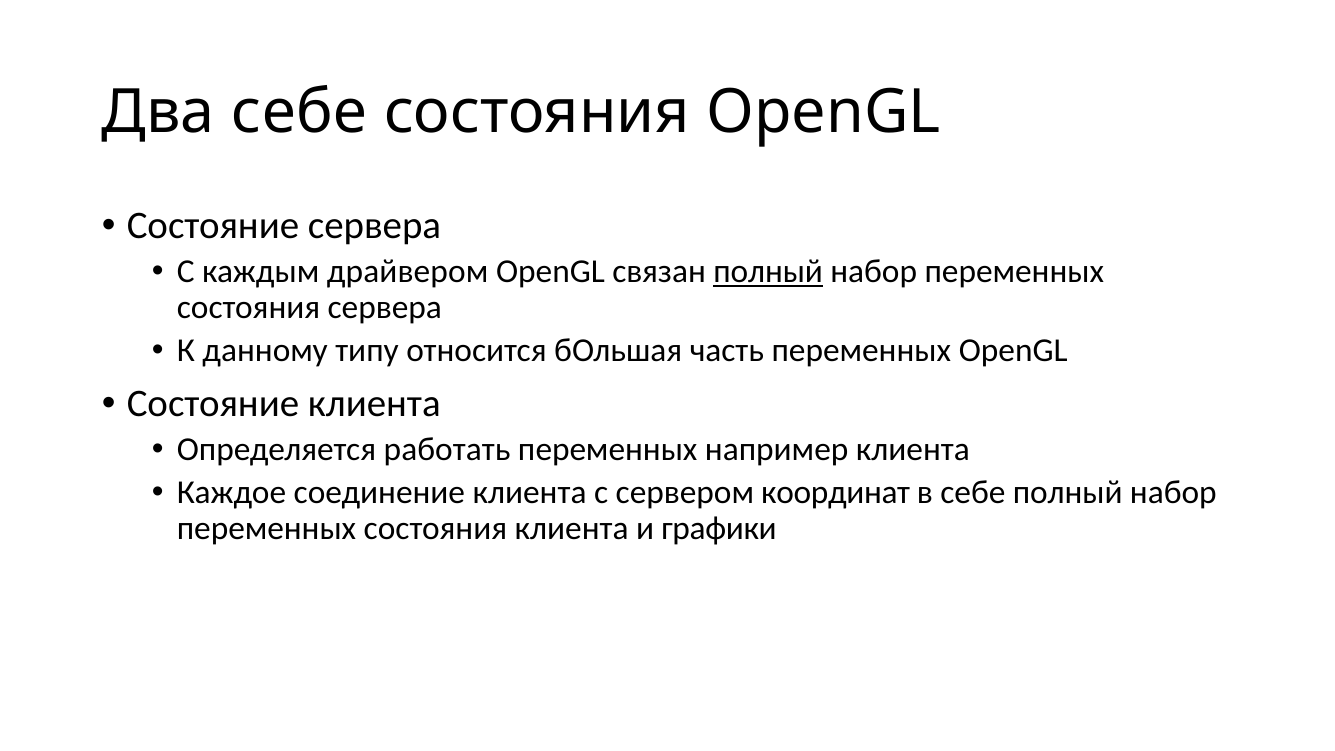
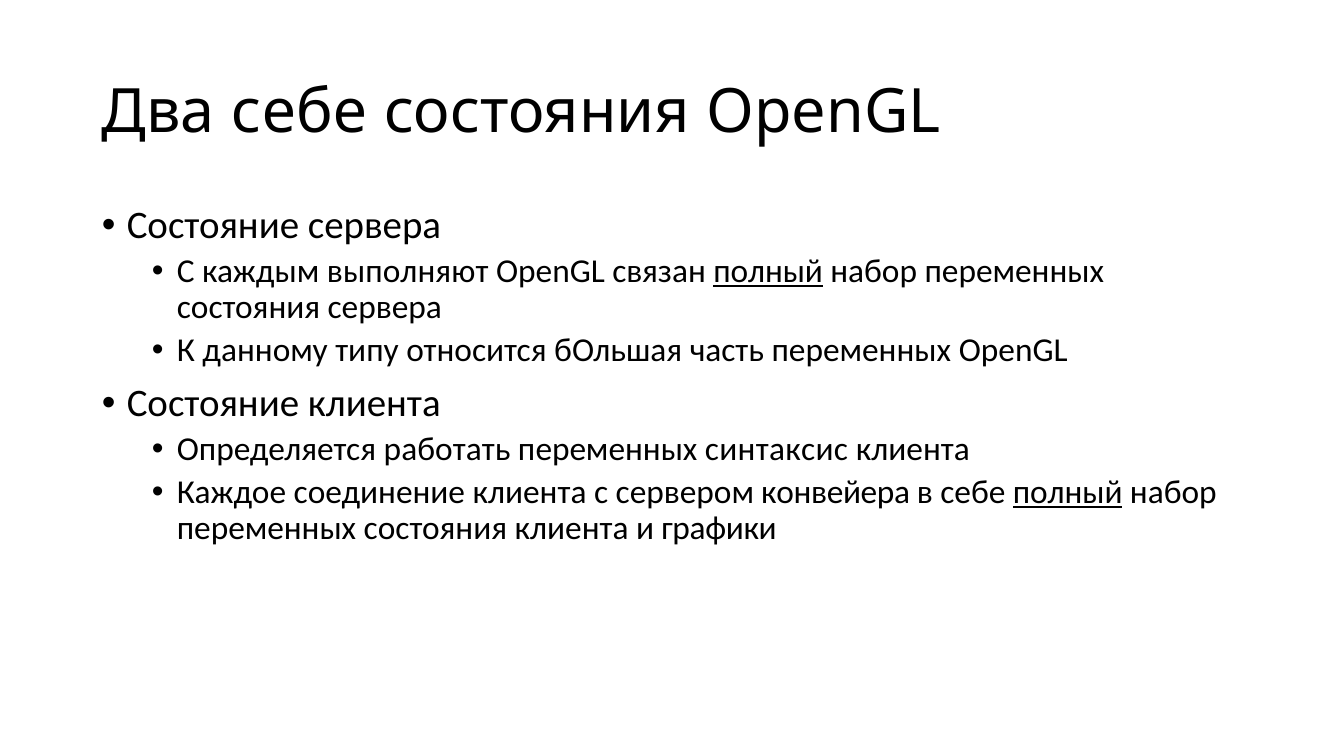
драйвером: драйвером -> выполняют
например: например -> синтаксис
координат: координат -> конвейера
полный at (1068, 493) underline: none -> present
